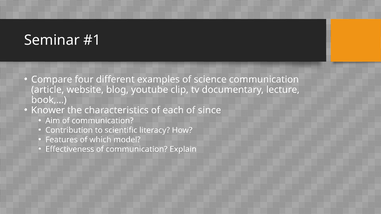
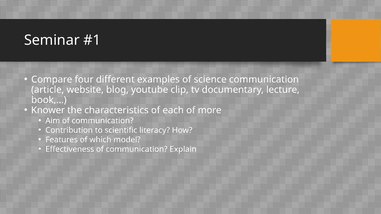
since: since -> more
